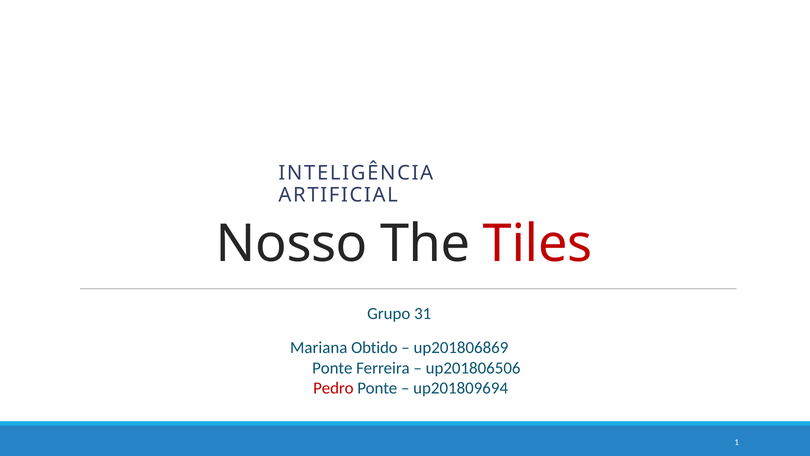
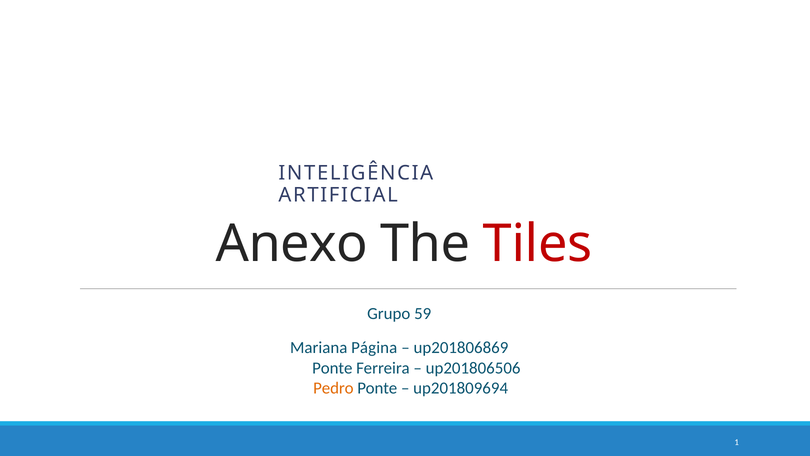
Nosso: Nosso -> Anexo
31: 31 -> 59
Obtido: Obtido -> Página
Pedro colour: red -> orange
